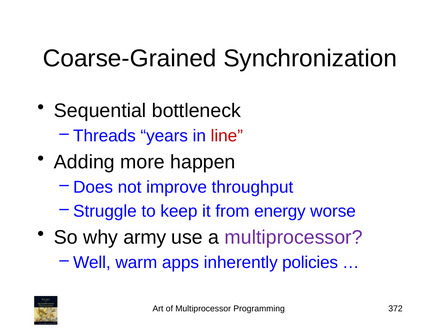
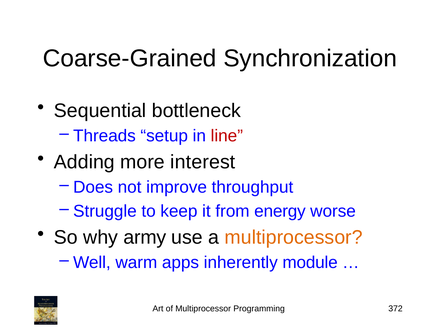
years: years -> setup
happen: happen -> interest
multiprocessor at (294, 237) colour: purple -> orange
policies: policies -> module
